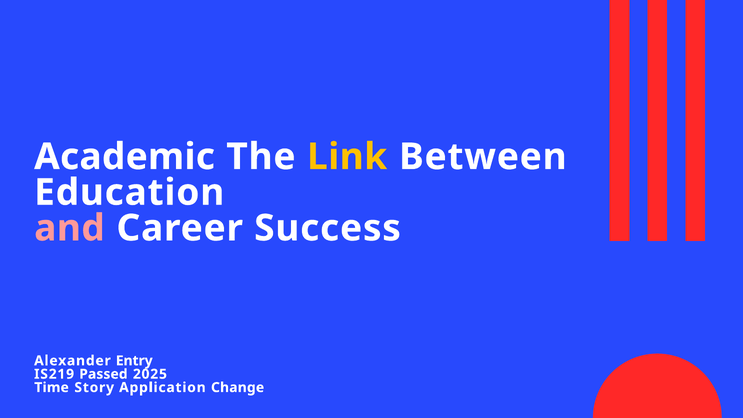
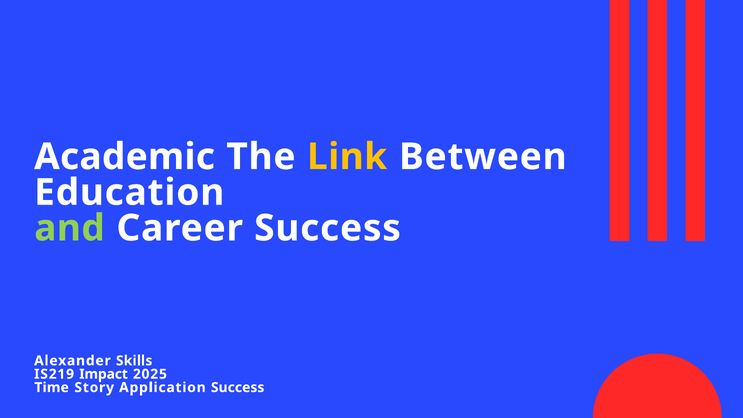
and colour: pink -> light green
Entry: Entry -> Skills
Passed: Passed -> Impact
Application Change: Change -> Success
